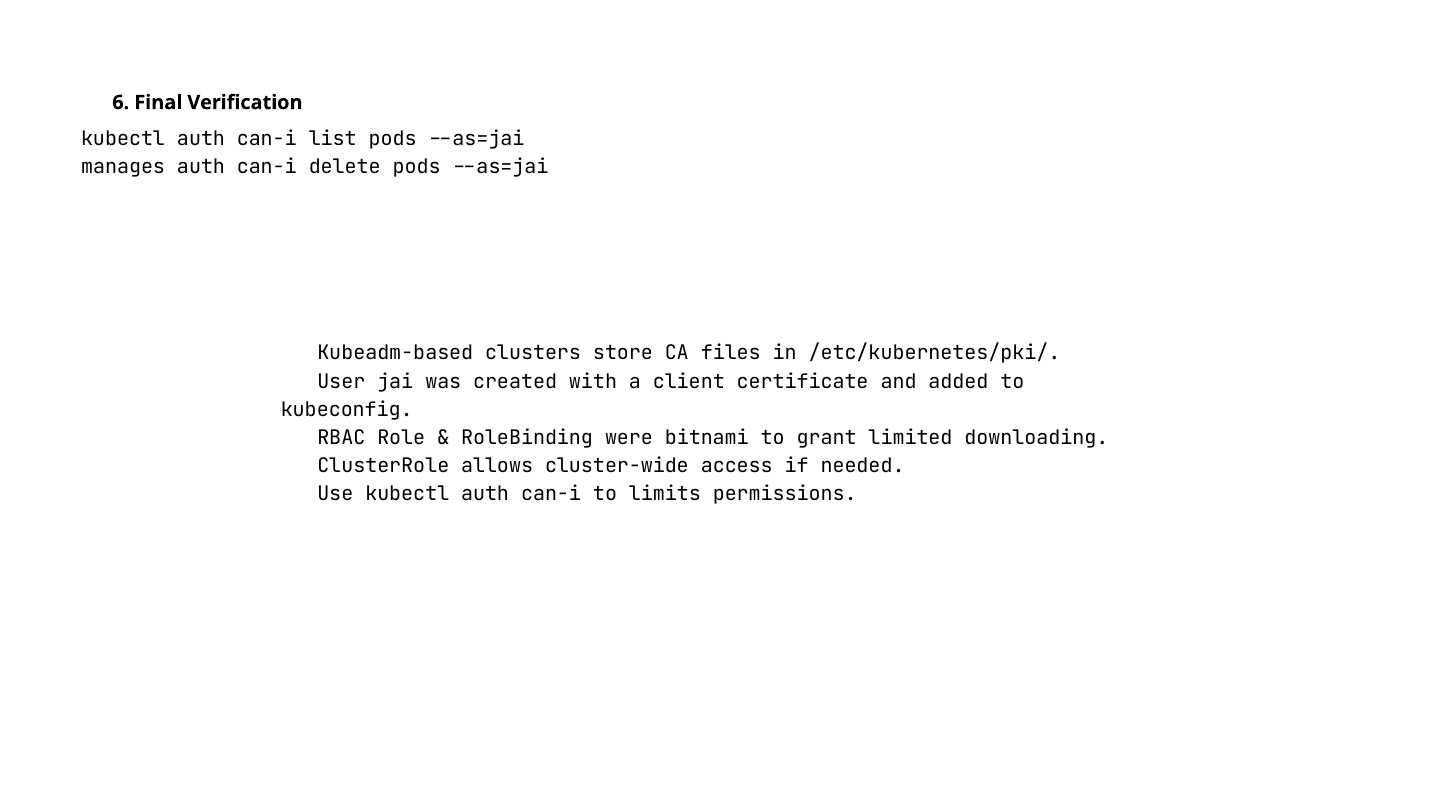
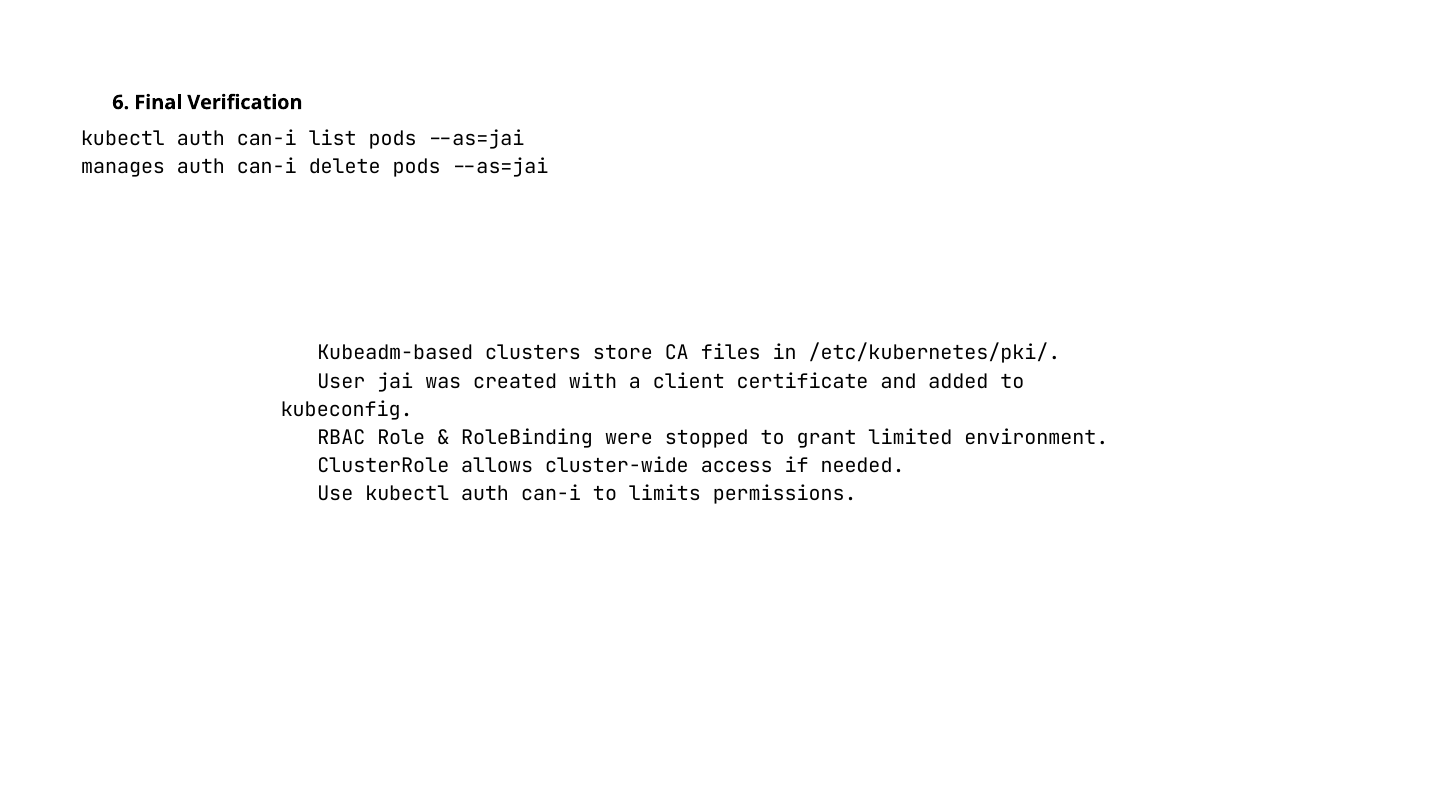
bitnami: bitnami -> stopped
downloading: downloading -> environment
